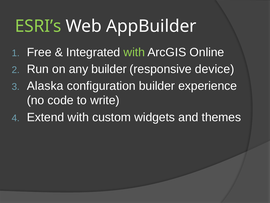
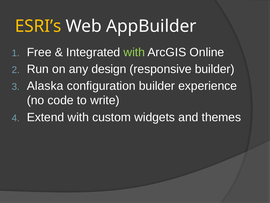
ESRI’s colour: light green -> yellow
any builder: builder -> design
responsive device: device -> builder
